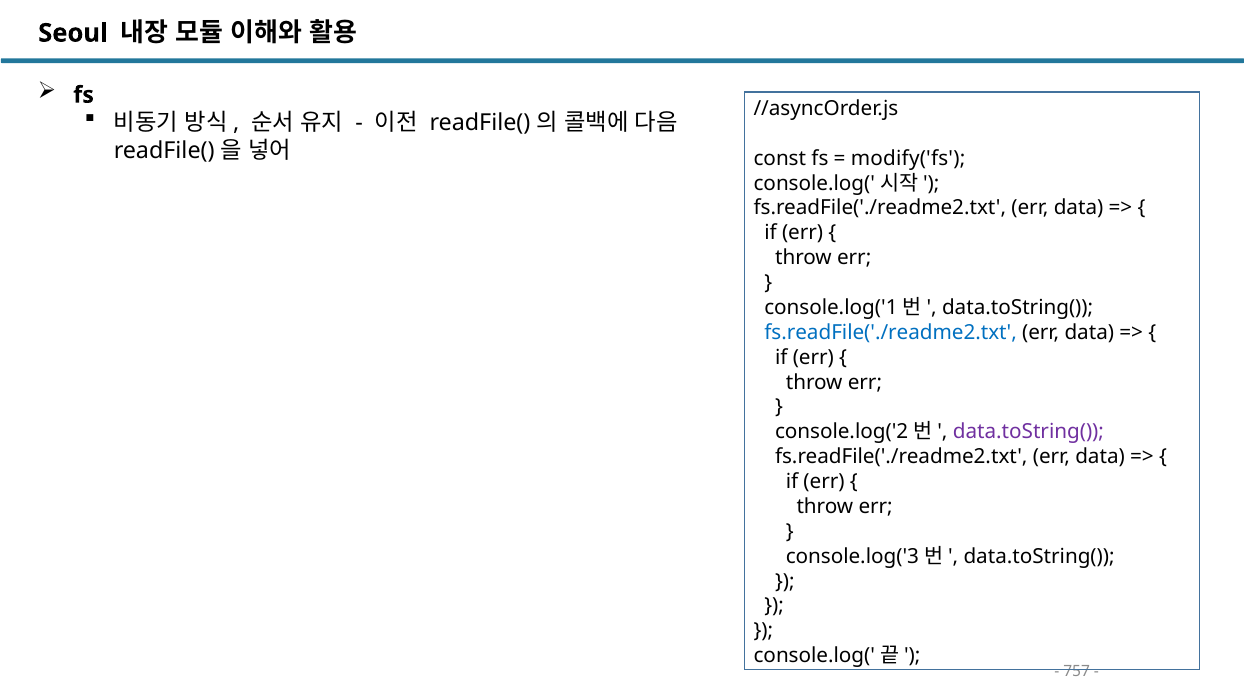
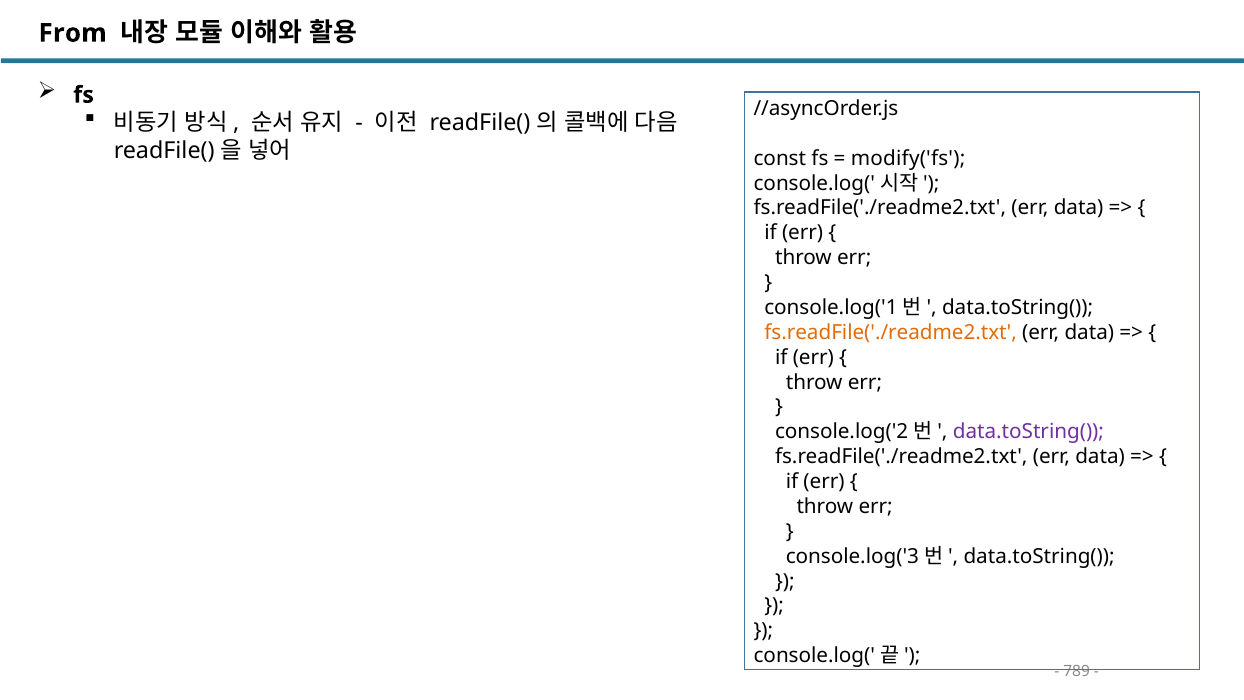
Seoul: Seoul -> From
fs.readFile('./readme2.txt at (891, 332) colour: blue -> orange
757: 757 -> 789
